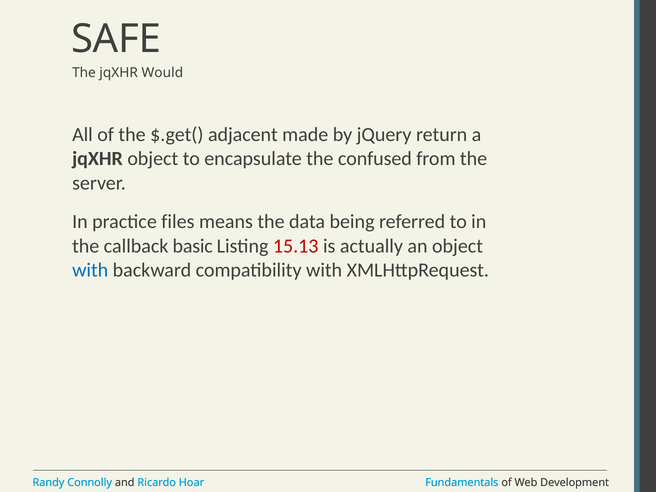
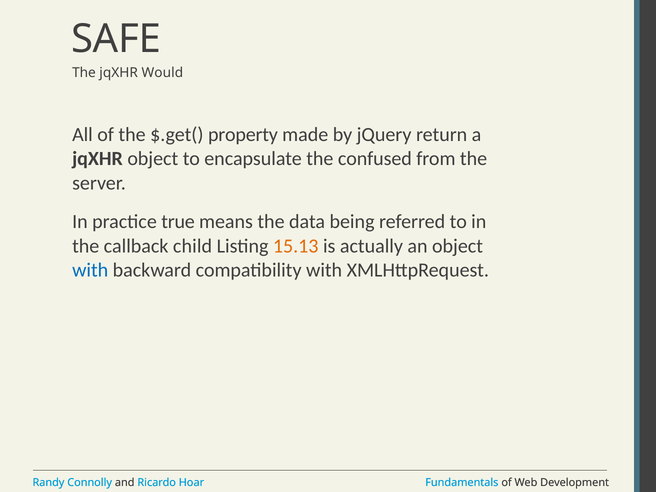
adjacent: adjacent -> property
files: files -> true
basic: basic -> child
15.13 colour: red -> orange
